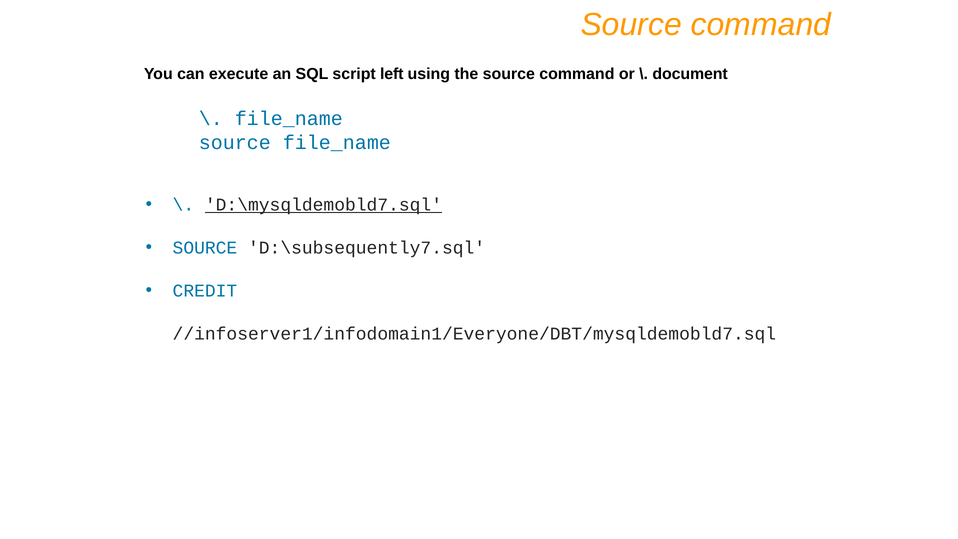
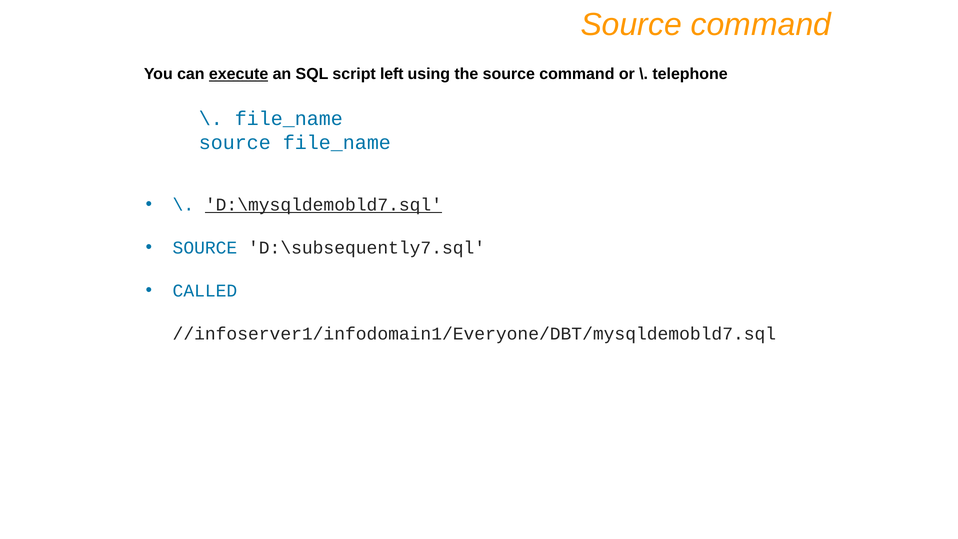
execute underline: none -> present
document: document -> telephone
CREDIT: CREDIT -> CALLED
